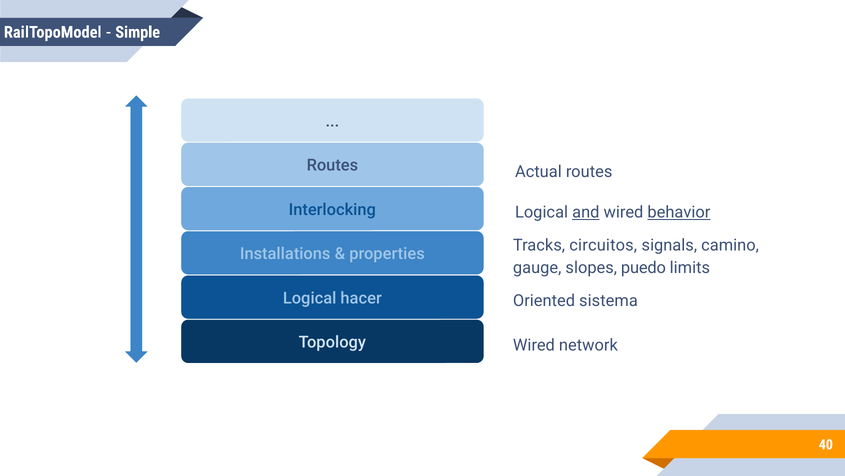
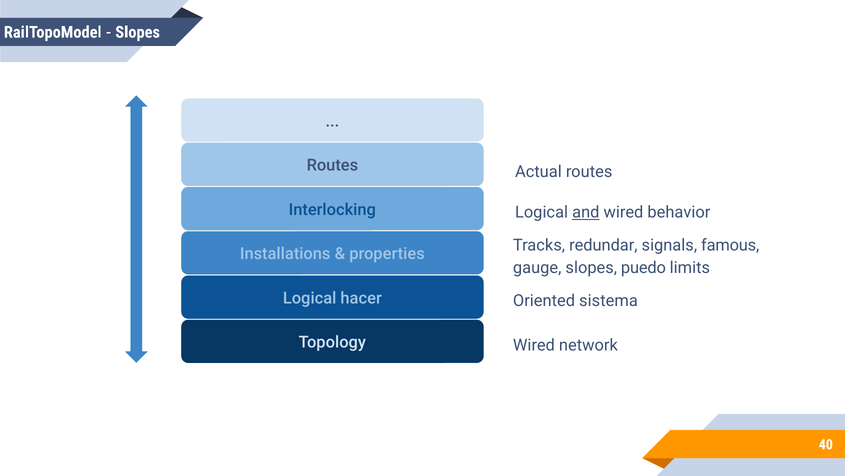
Simple at (138, 32): Simple -> Slopes
behavior underline: present -> none
circuitos: circuitos -> redundar
camino: camino -> famous
